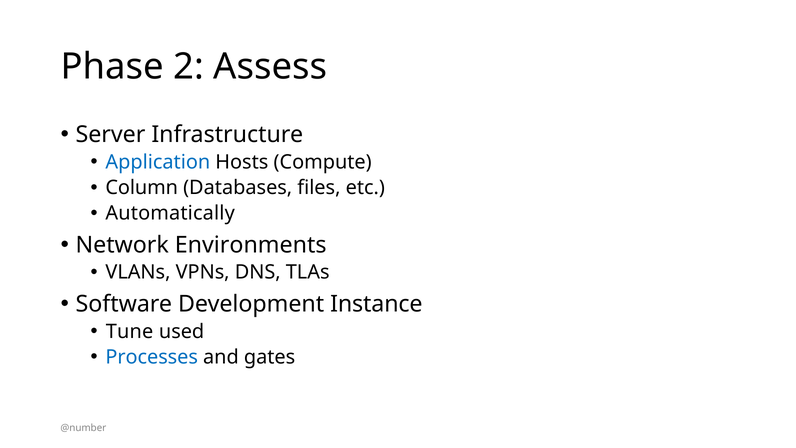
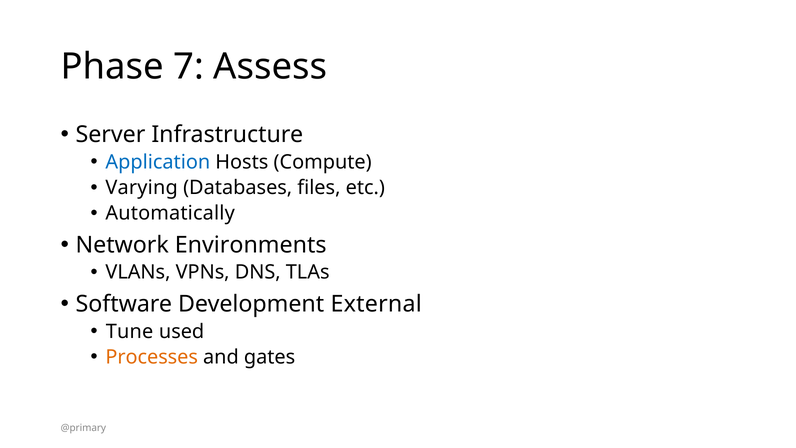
2: 2 -> 7
Column: Column -> Varying
Instance: Instance -> External
Processes colour: blue -> orange
@number: @number -> @primary
